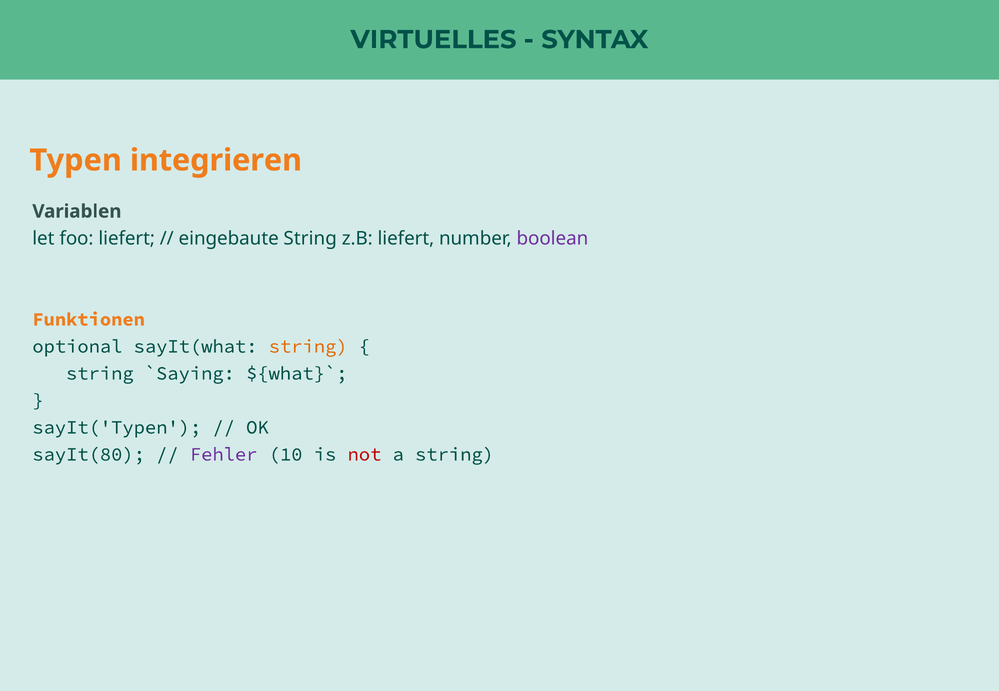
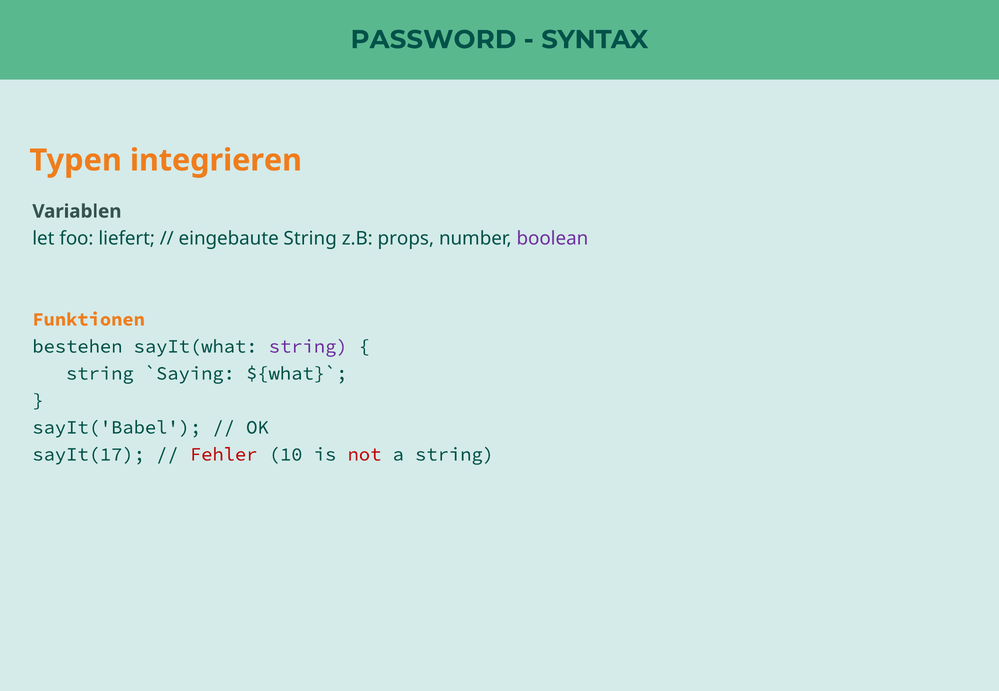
VIRTUELLES: VIRTUELLES -> PASSWORD
z.B liefert: liefert -> props
optional: optional -> bestehen
string at (308, 347) colour: orange -> purple
sayIt('Typen: sayIt('Typen -> sayIt('Babel
sayIt(80: sayIt(80 -> sayIt(17
Fehler colour: purple -> red
